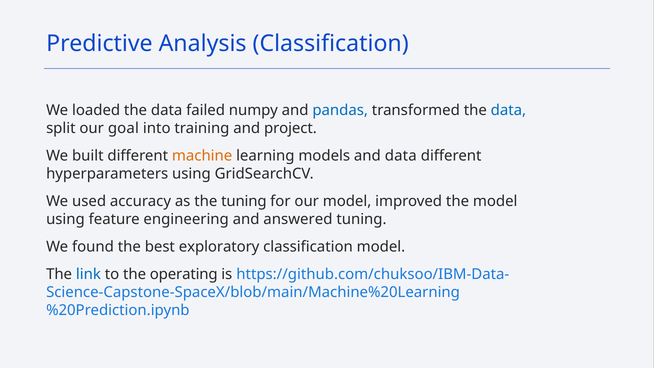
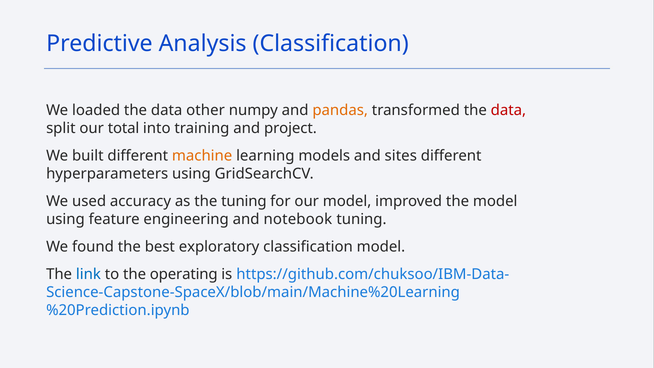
failed: failed -> other
pandas colour: blue -> orange
data at (508, 110) colour: blue -> red
goal: goal -> total
and data: data -> sites
answered: answered -> notebook
